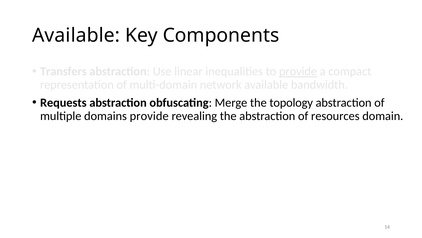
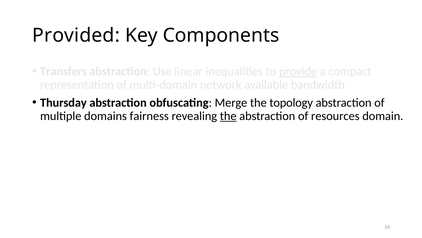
Available at (76, 35): Available -> Provided
Requests: Requests -> Thursday
domains provide: provide -> fairness
the at (228, 116) underline: none -> present
